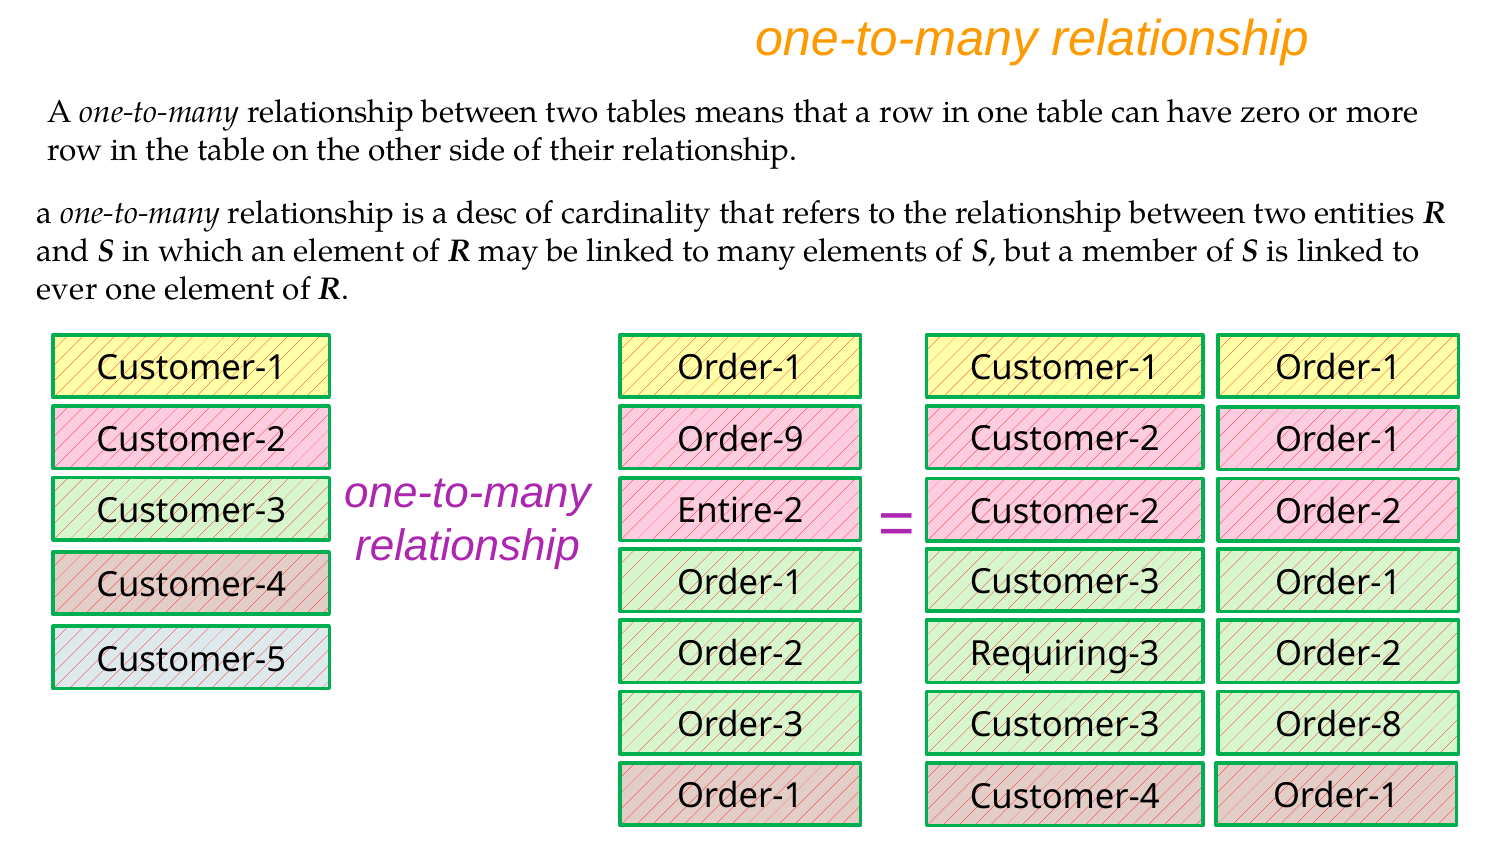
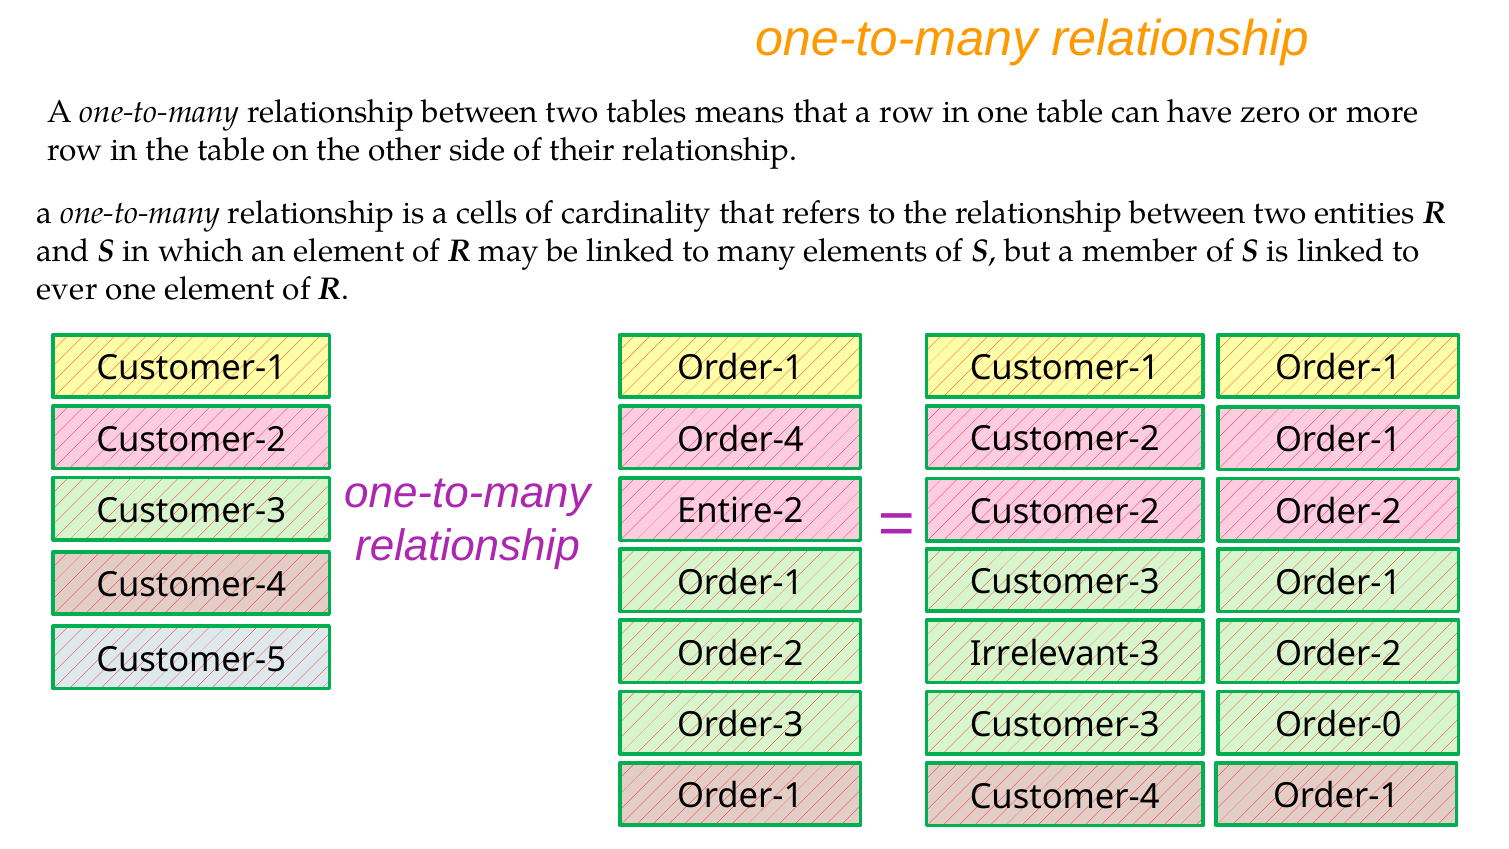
desc: desc -> cells
Order-9: Order-9 -> Order-4
Requiring-3: Requiring-3 -> Irrelevant-3
Order-8: Order-8 -> Order-0
